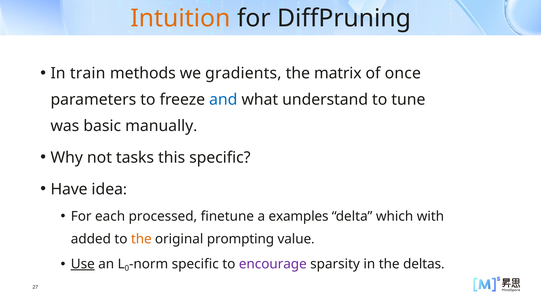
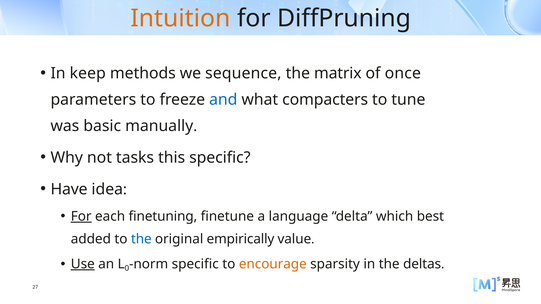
train: train -> keep
gradients: gradients -> sequence
understand: understand -> compacters
For at (81, 216) underline: none -> present
processed: processed -> finetuning
examples: examples -> language
with: with -> best
the at (141, 239) colour: orange -> blue
prompting: prompting -> empirically
encourage colour: purple -> orange
